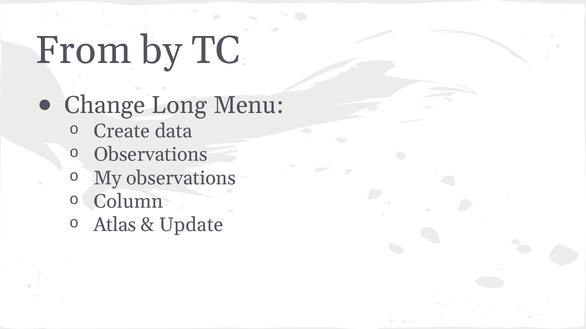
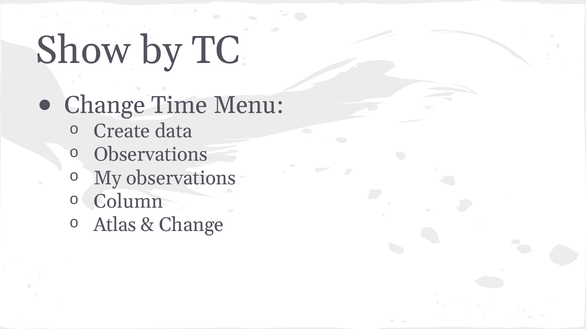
From: From -> Show
Long: Long -> Time
Update at (191, 225): Update -> Change
